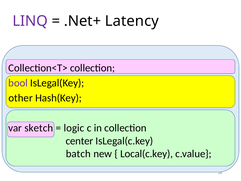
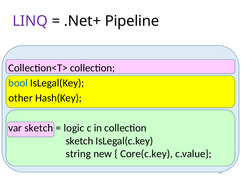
Latency: Latency -> Pipeline
bool colour: purple -> blue
center at (79, 141): center -> sketch
batch: batch -> string
Local(c.key: Local(c.key -> Core(c.key
